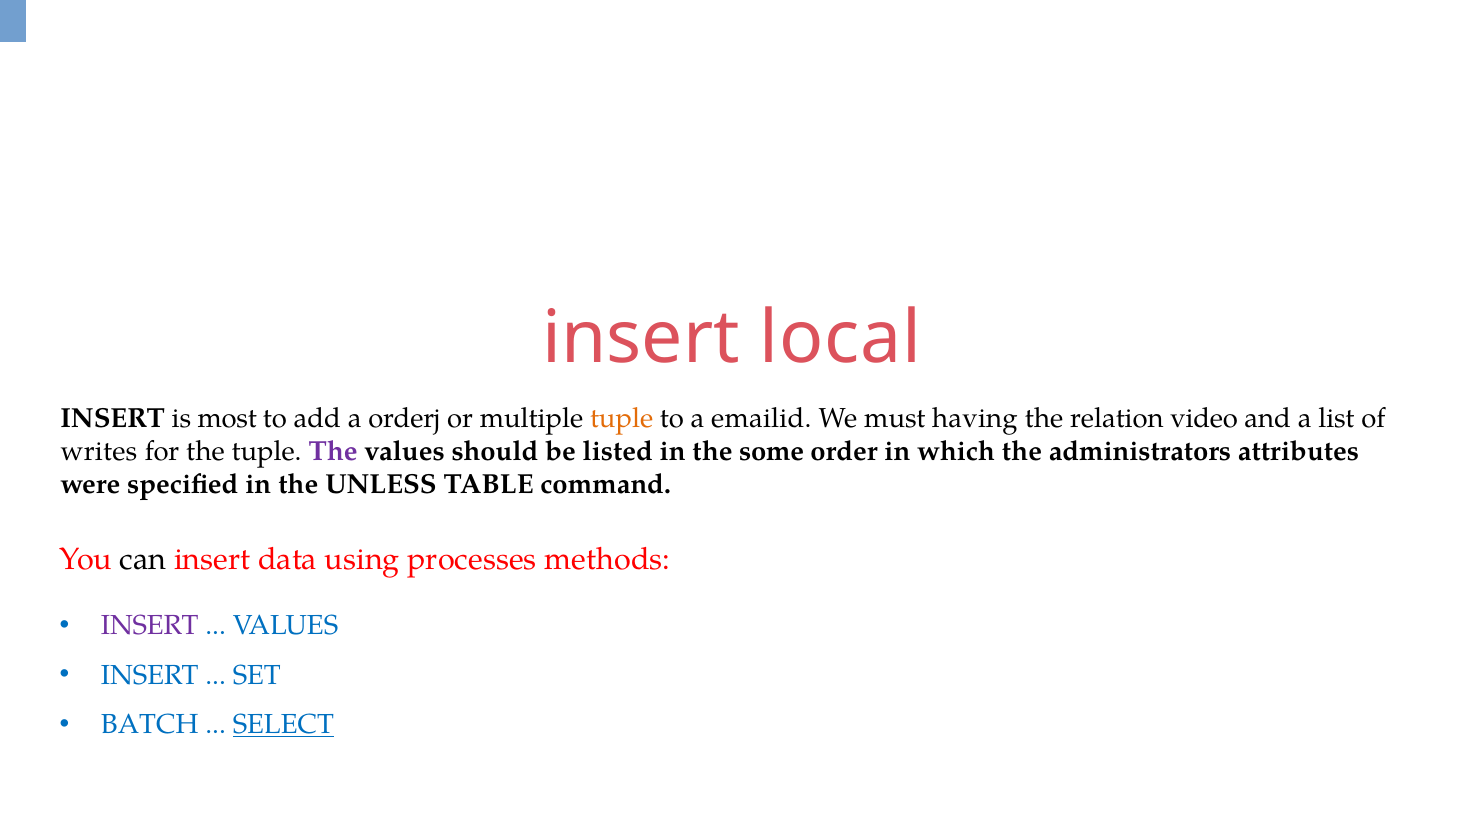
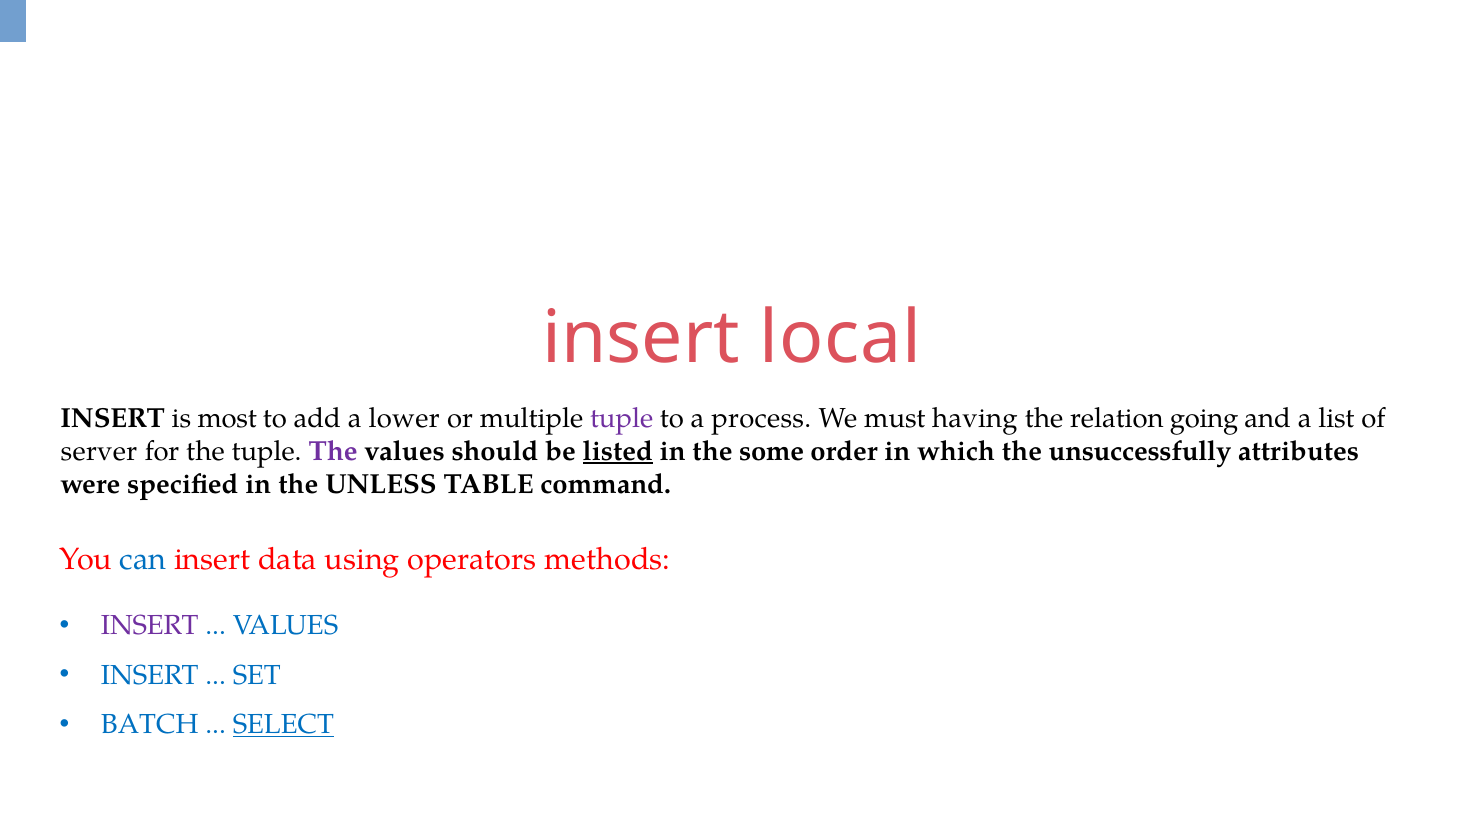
orderj: orderj -> lower
tuple at (622, 418) colour: orange -> purple
emailid: emailid -> process
video: video -> going
writes: writes -> server
listed underline: none -> present
administrators: administrators -> unsuccessfully
can colour: black -> blue
processes: processes -> operators
